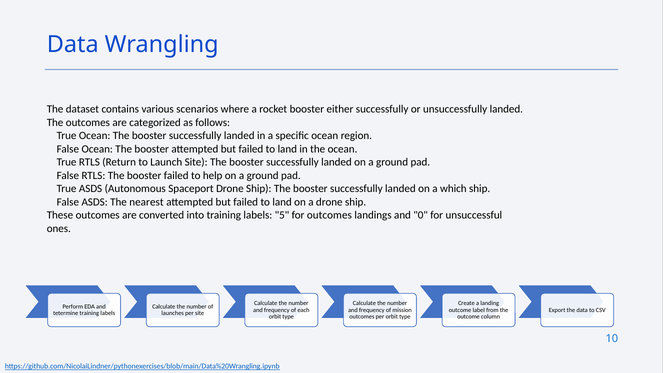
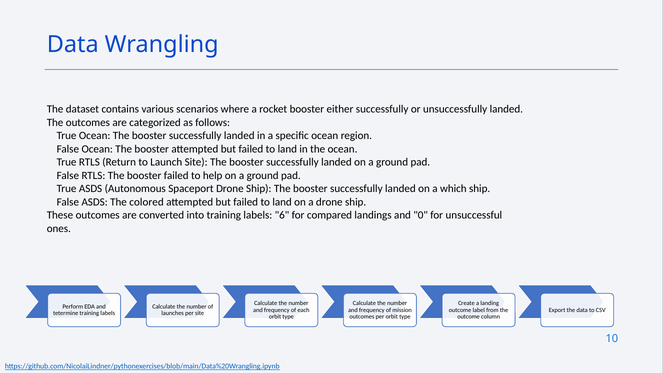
nearest: nearest -> colored
5: 5 -> 6
for outcomes: outcomes -> compared
